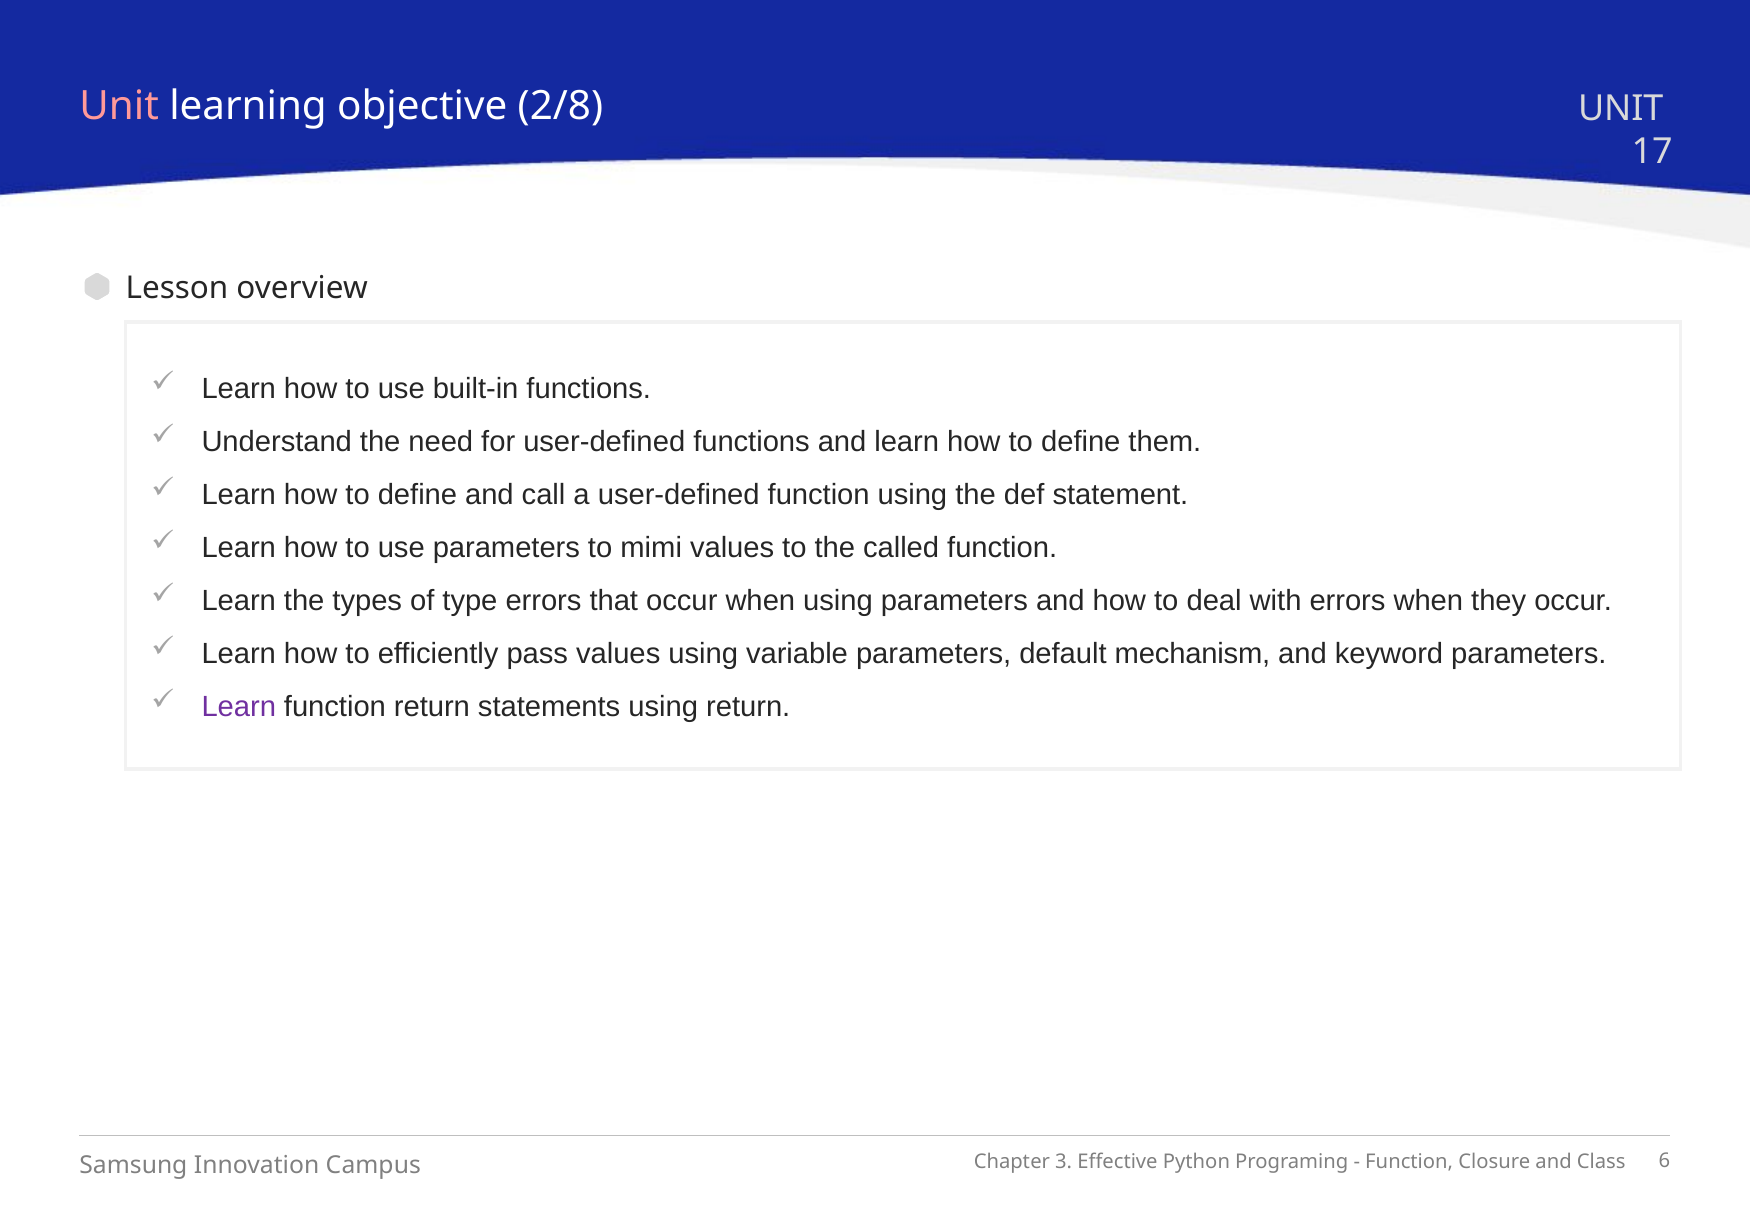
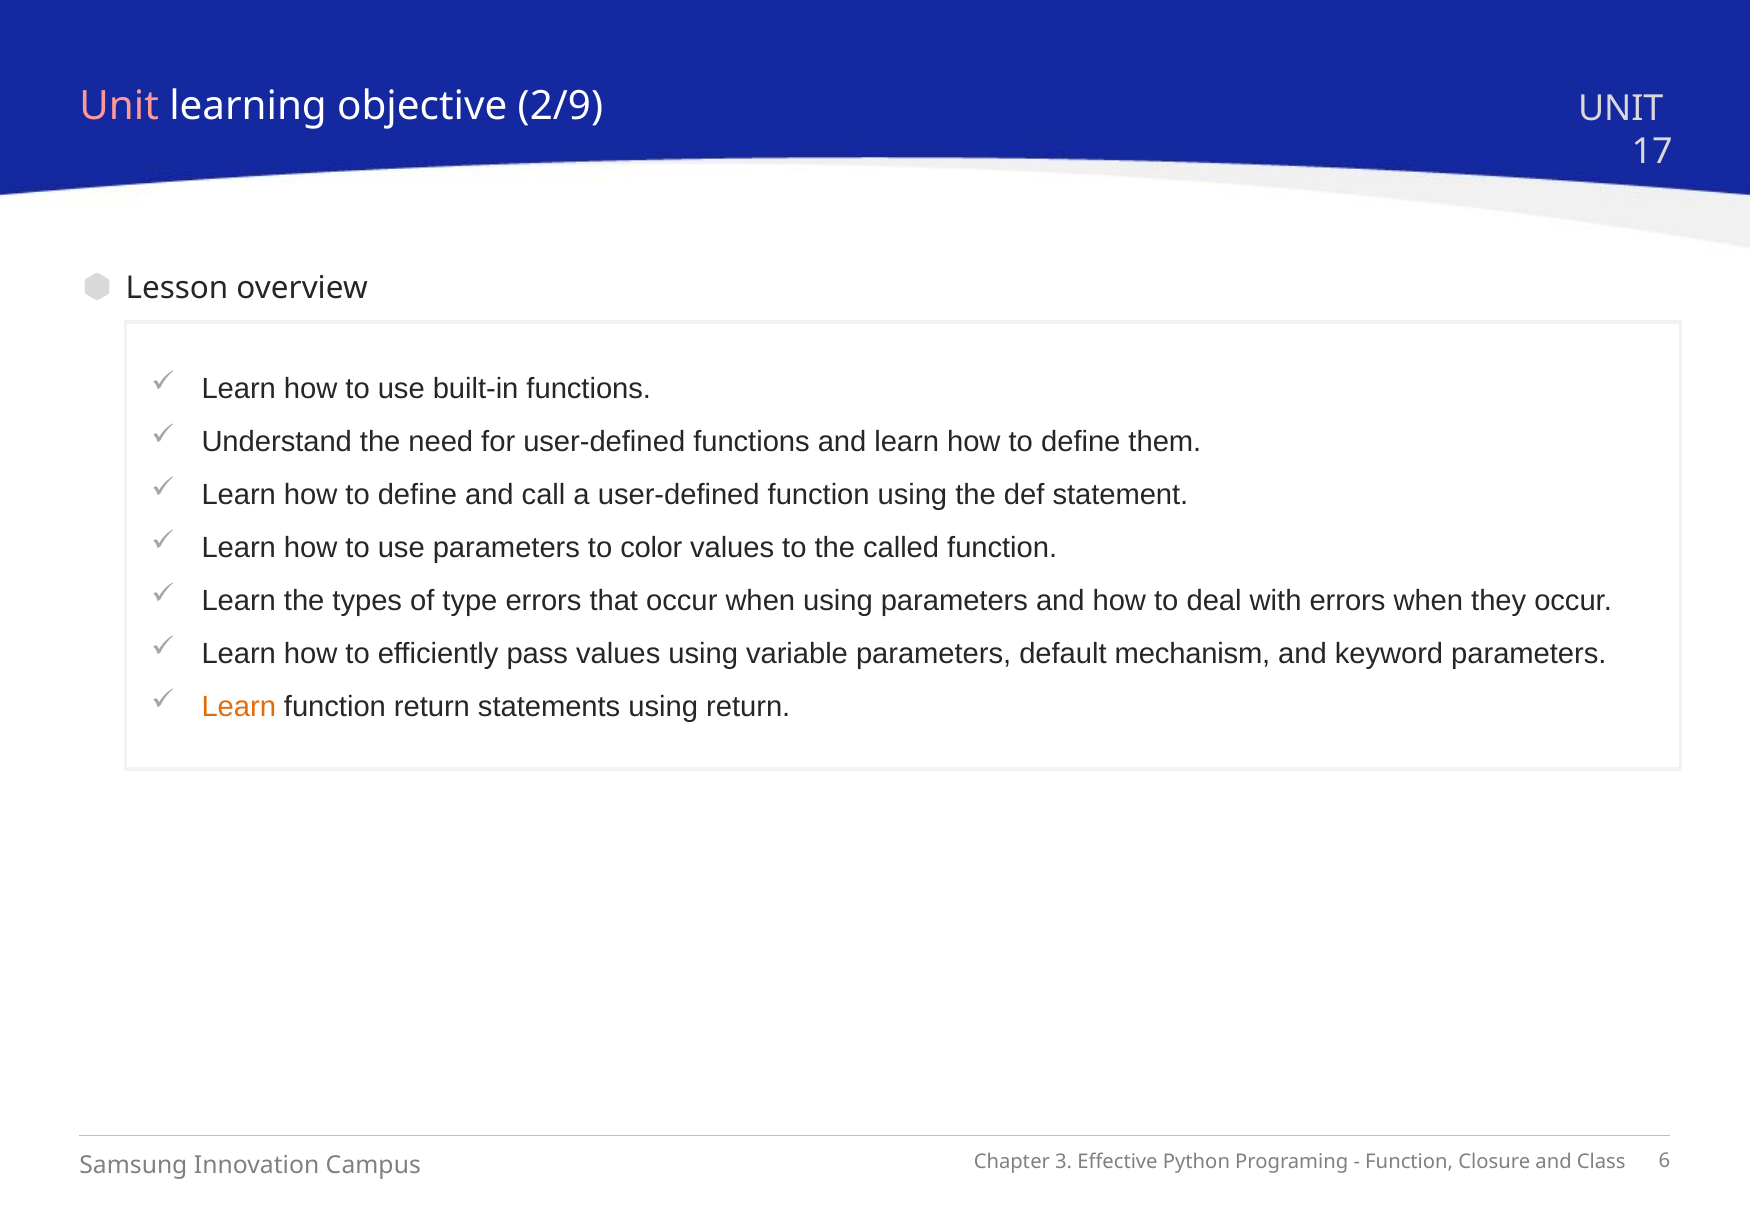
2/8: 2/8 -> 2/9
mimi: mimi -> color
Learn at (239, 706) colour: purple -> orange
